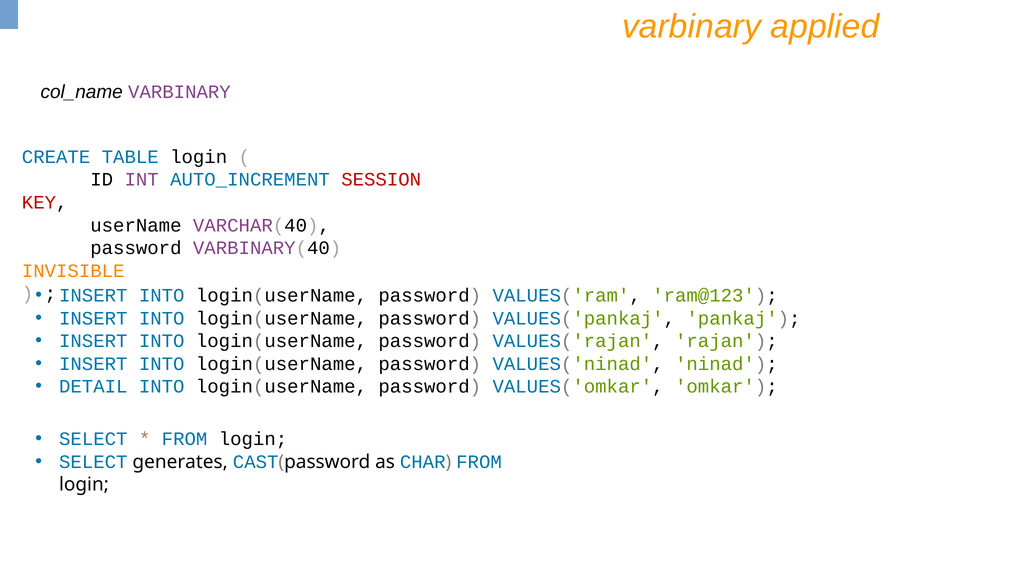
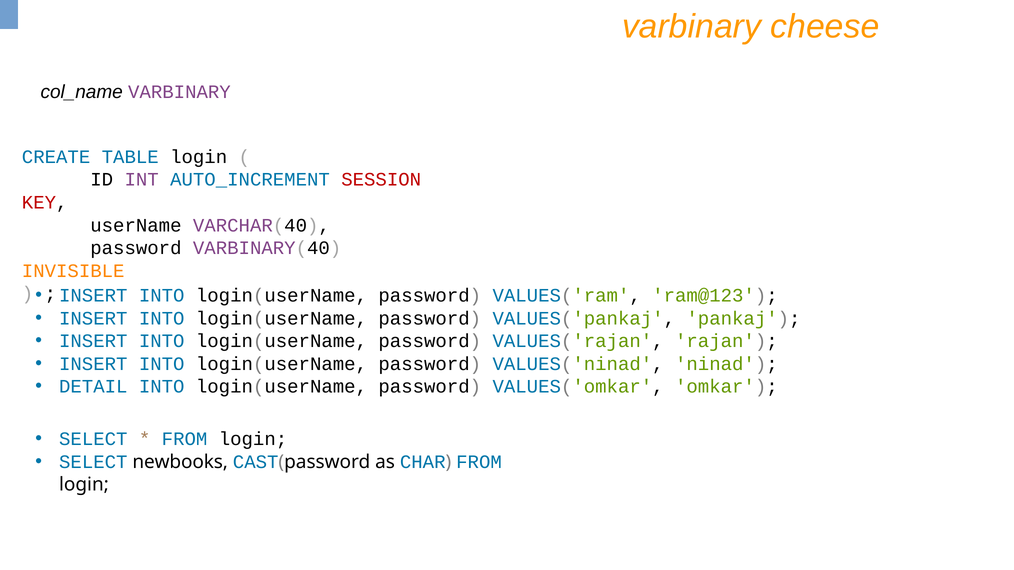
applied: applied -> cheese
generates: generates -> newbooks
